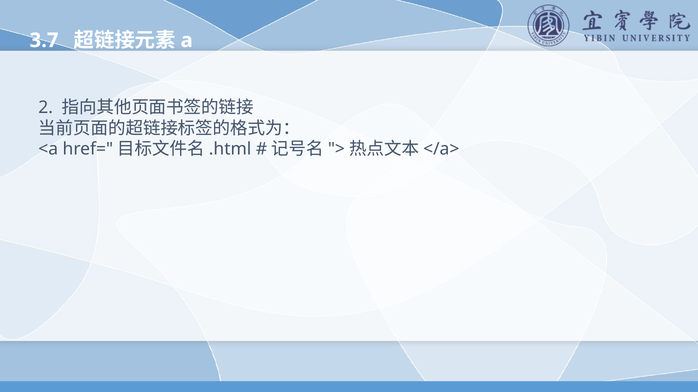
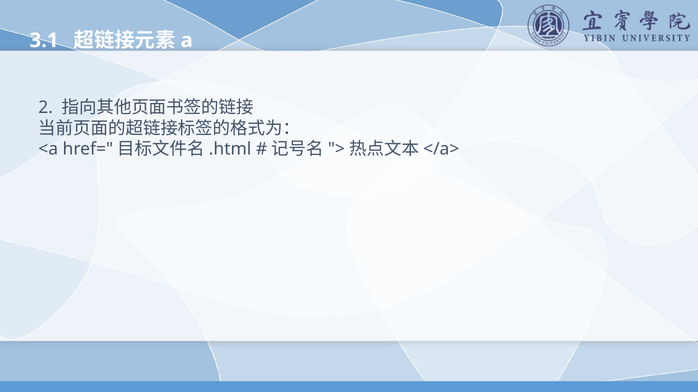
3.7: 3.7 -> 3.1
